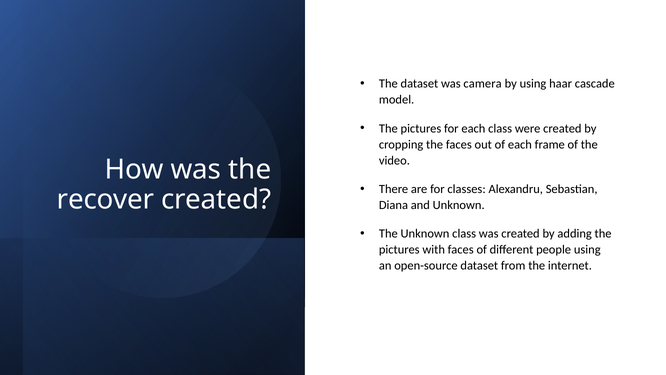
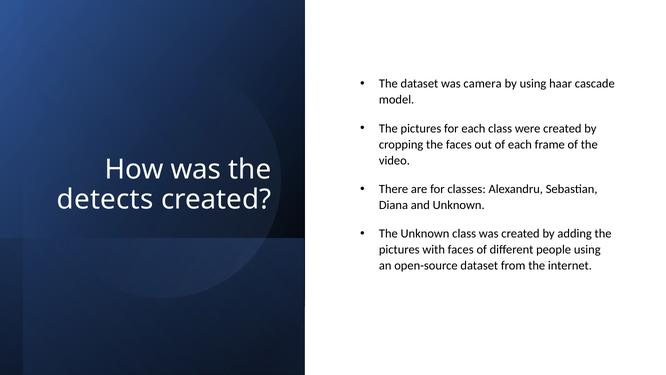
recover: recover -> detects
